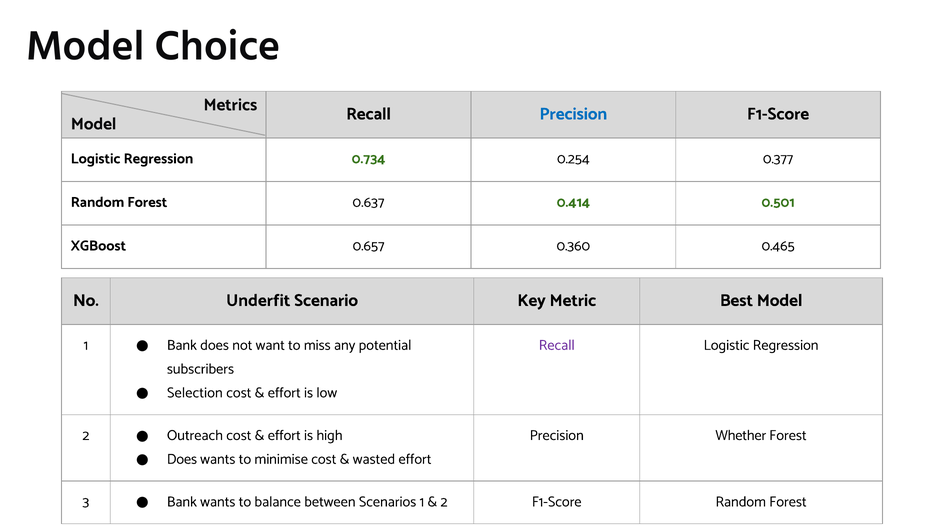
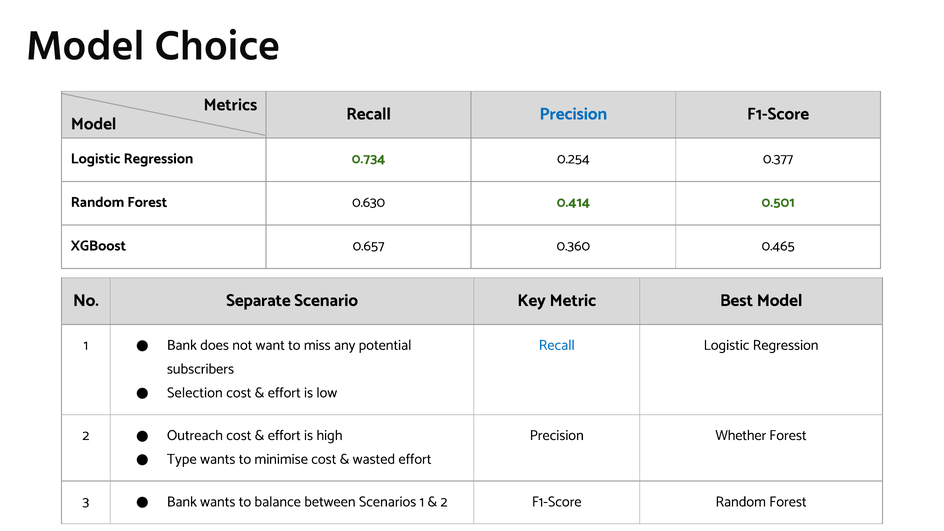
0.637: 0.637 -> 0.630
Underfit: Underfit -> Separate
Recall at (557, 345) colour: purple -> blue
Does at (182, 459): Does -> Type
